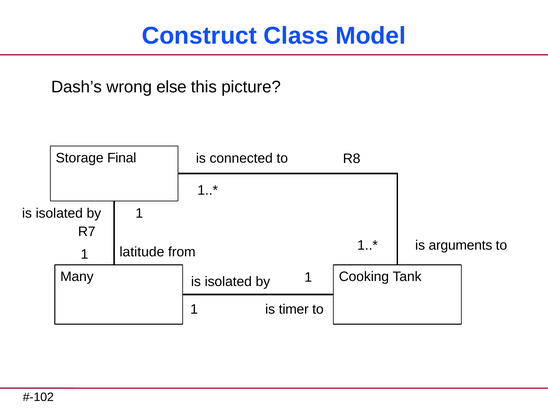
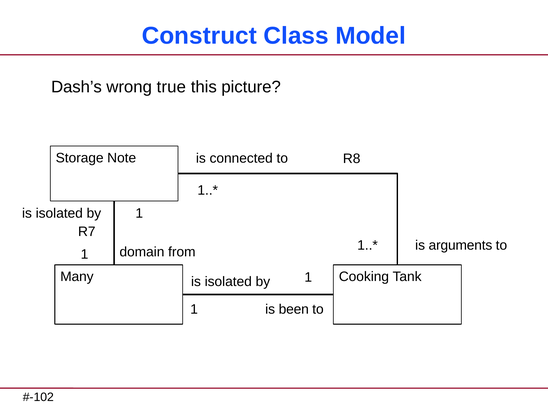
else: else -> true
Final: Final -> Note
latitude: latitude -> domain
timer: timer -> been
